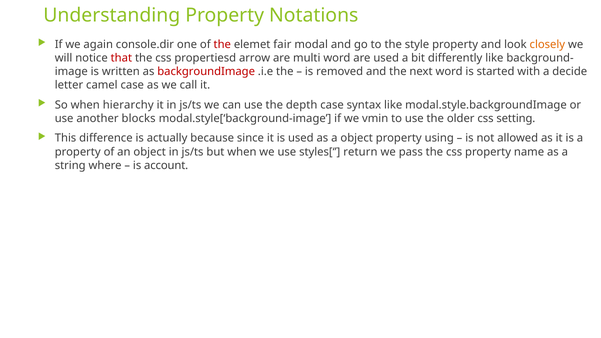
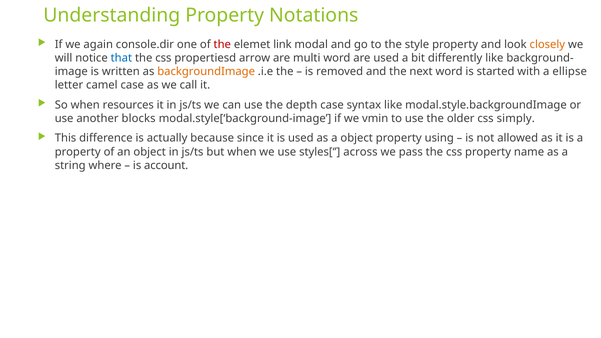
fair: fair -> link
that colour: red -> blue
backgroundImage colour: red -> orange
decide: decide -> ellipse
hierarchy: hierarchy -> resources
setting: setting -> simply
return: return -> across
